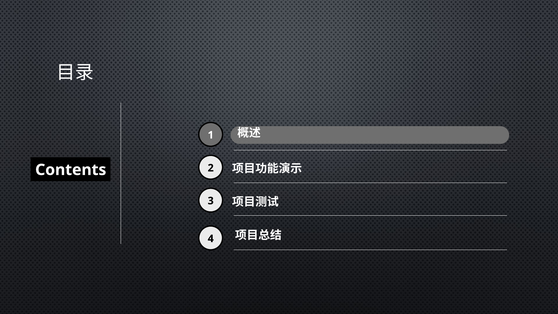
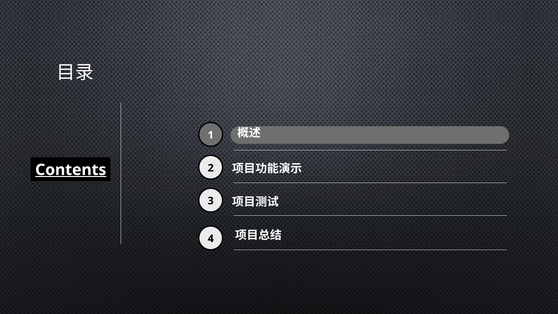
Contents underline: none -> present
